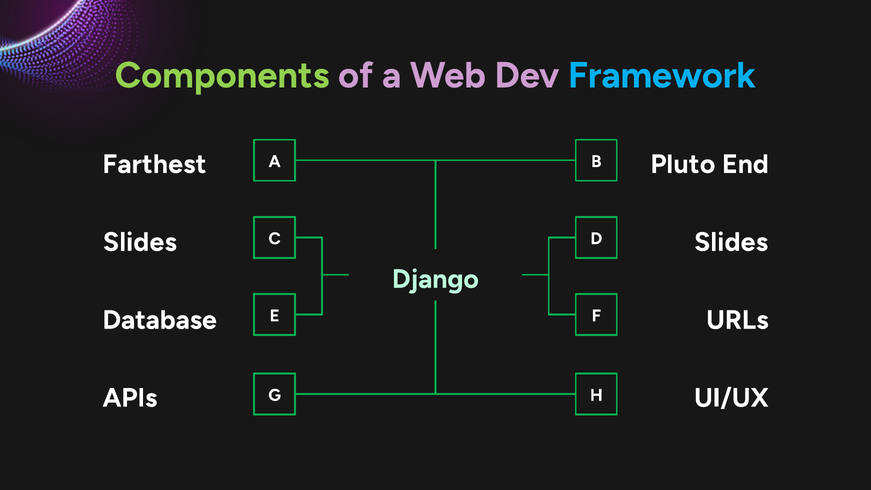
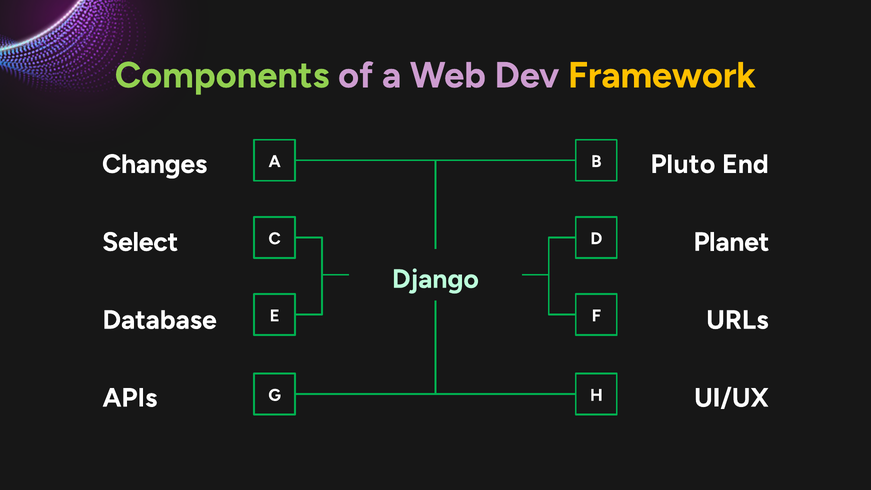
Framework colour: light blue -> yellow
Farthest: Farthest -> Changes
Slides at (140, 242): Slides -> Select
Slides at (731, 242): Slides -> Planet
